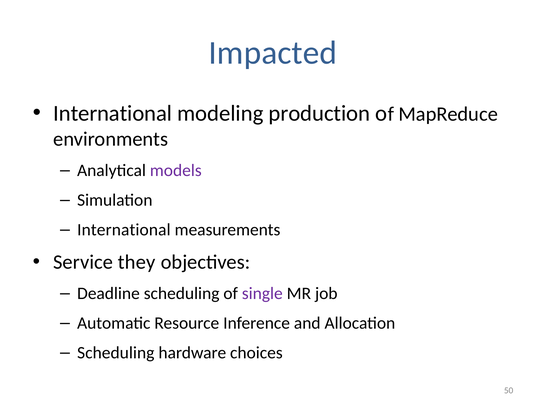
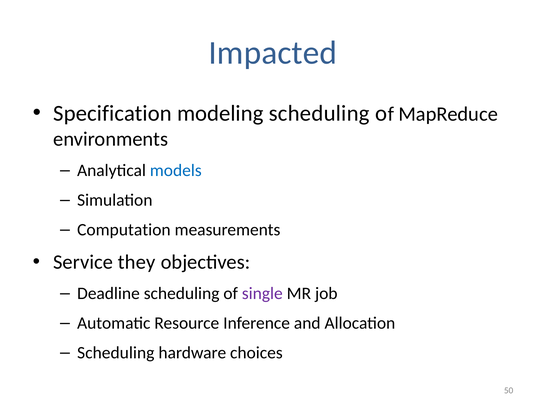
International at (113, 114): International -> Specification
modeling production: production -> scheduling
models colour: purple -> blue
International at (124, 230): International -> Computation
